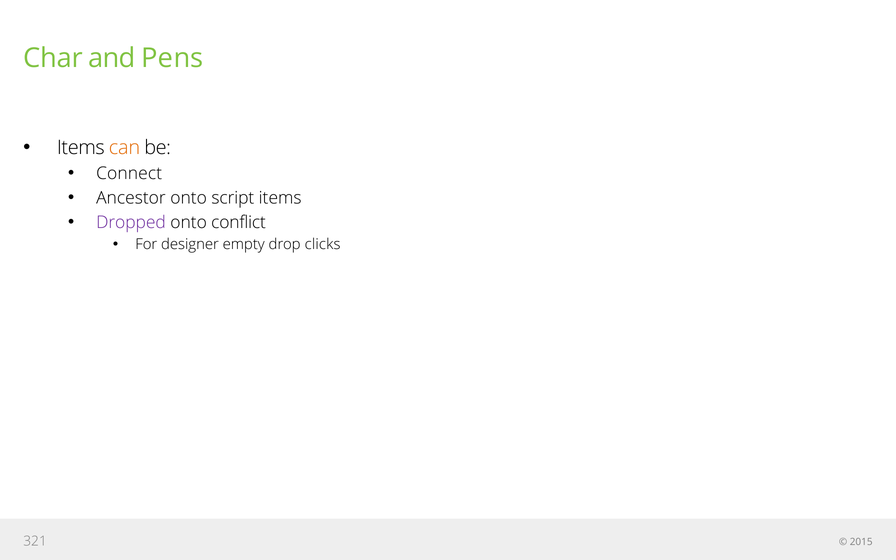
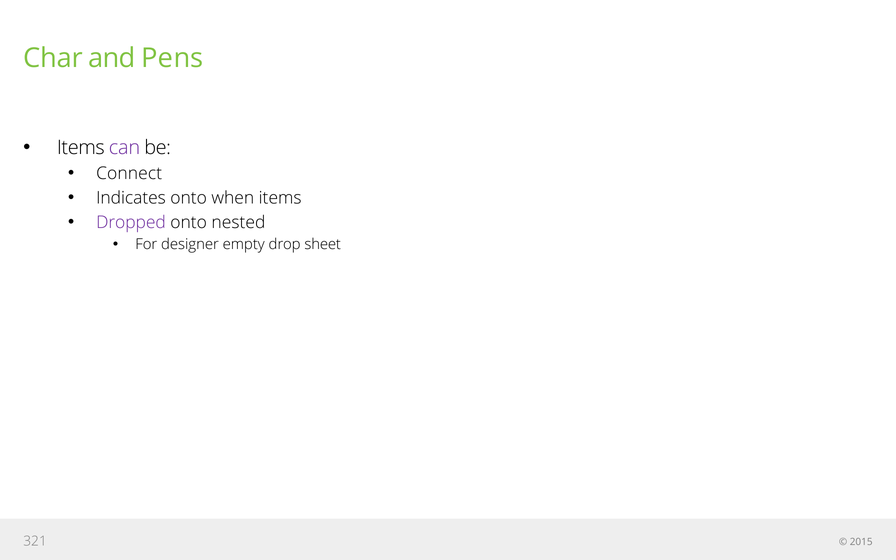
can colour: orange -> purple
Ancestor: Ancestor -> Indicates
script: script -> when
conflict: conflict -> nested
clicks: clicks -> sheet
